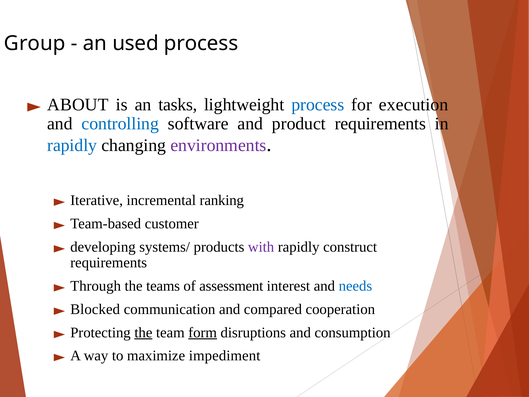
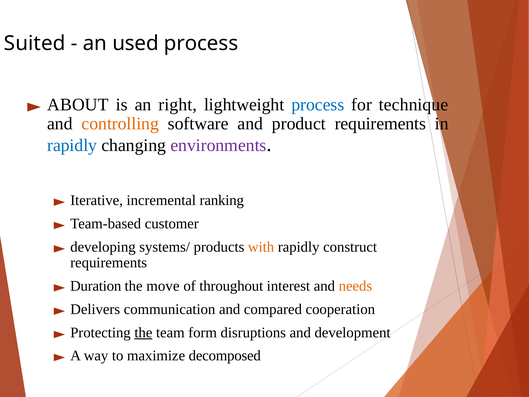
Group: Group -> Suited
tasks: tasks -> right
execution: execution -> technique
controlling colour: blue -> orange
with colour: purple -> orange
Through: Through -> Duration
teams: teams -> move
assessment: assessment -> throughout
needs colour: blue -> orange
Blocked: Blocked -> Delivers
form underline: present -> none
consumption: consumption -> development
impediment: impediment -> decomposed
